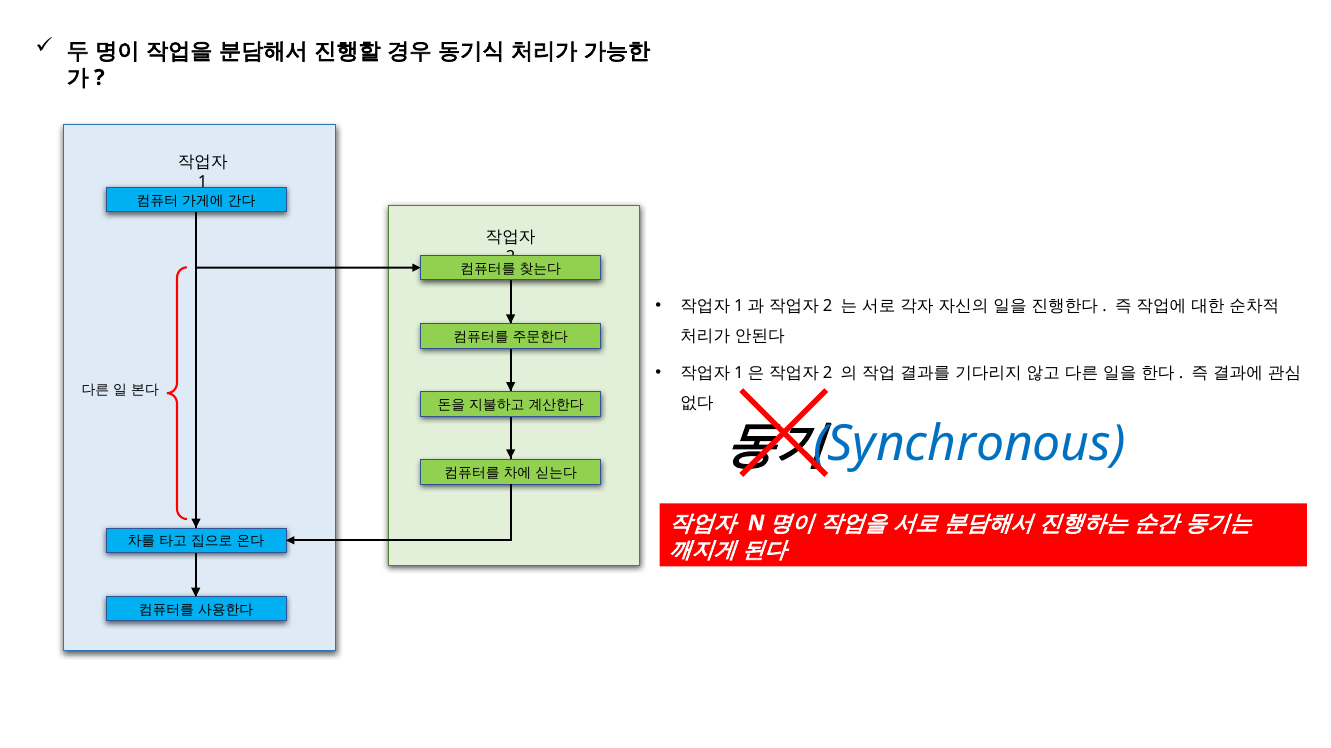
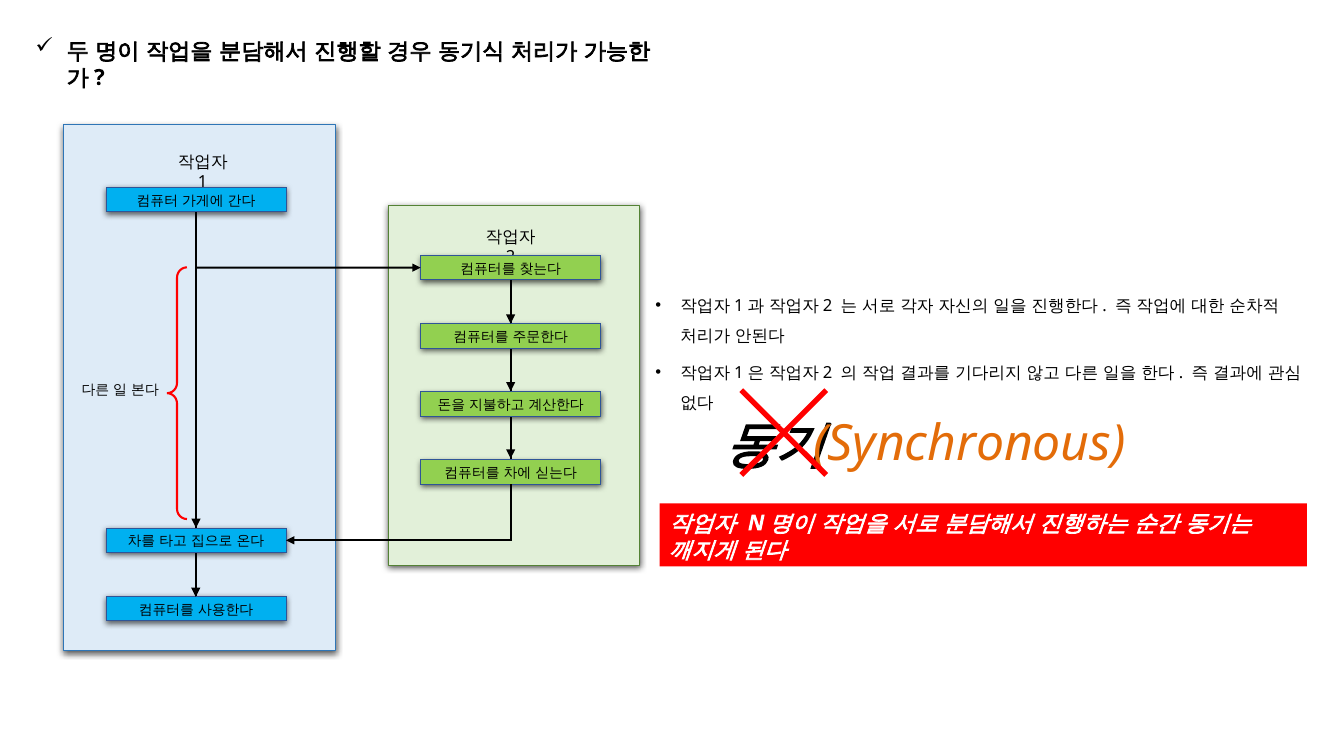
Synchronous colour: blue -> orange
